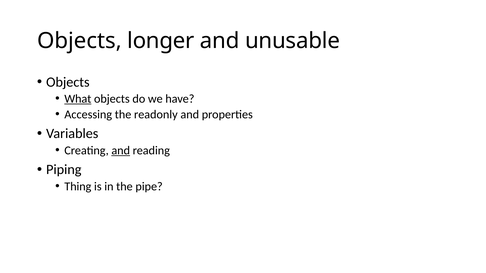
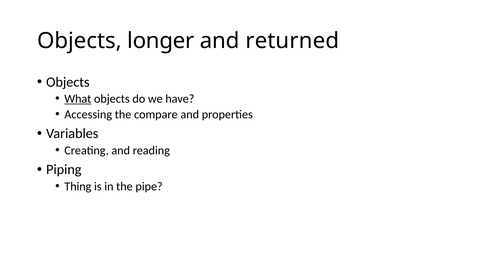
unusable: unusable -> returned
readonly: readonly -> compare
and at (121, 151) underline: present -> none
